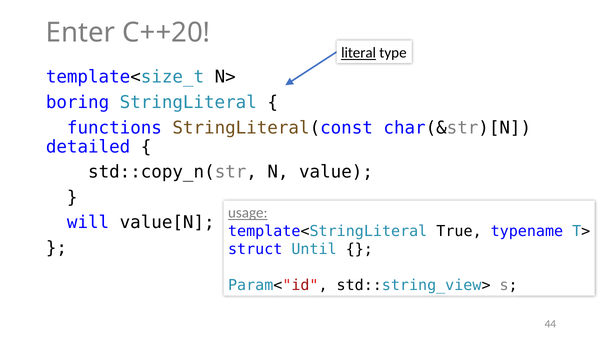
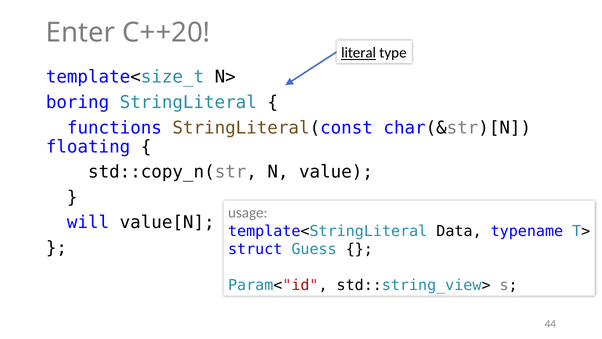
detailed: detailed -> floating
usage underline: present -> none
True: True -> Data
Until: Until -> Guess
